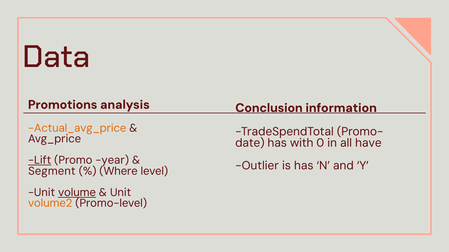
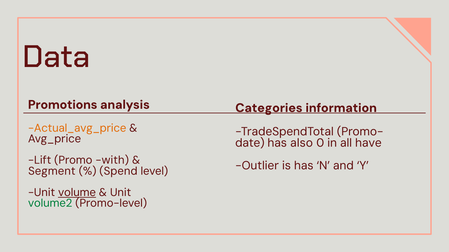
Conclusion: Conclusion -> Categories
with: with -> also
Lift underline: present -> none
year: year -> with
Where: Where -> Spend
volume2 colour: orange -> green
